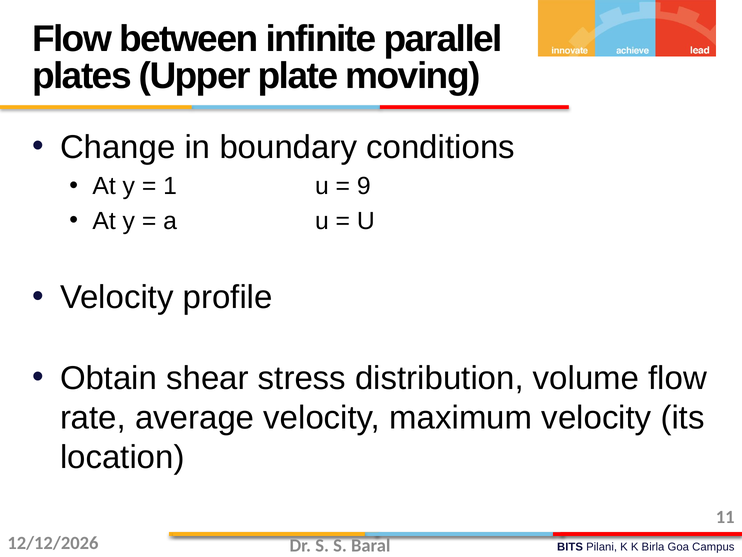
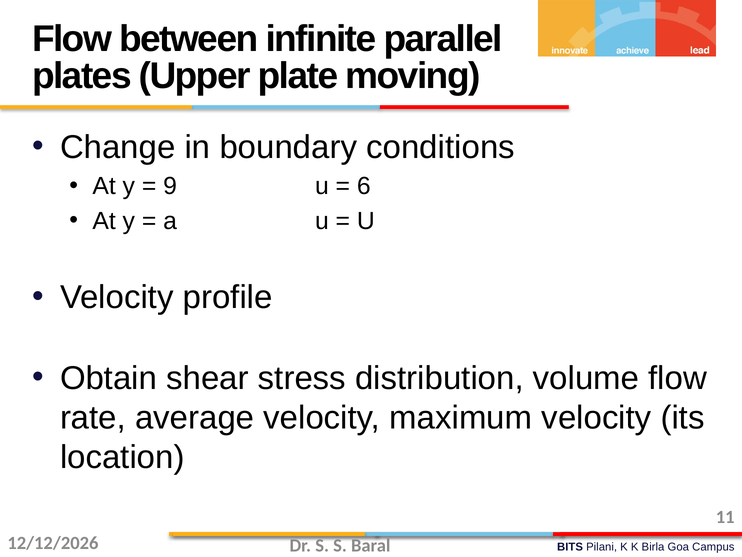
1: 1 -> 9
9: 9 -> 6
